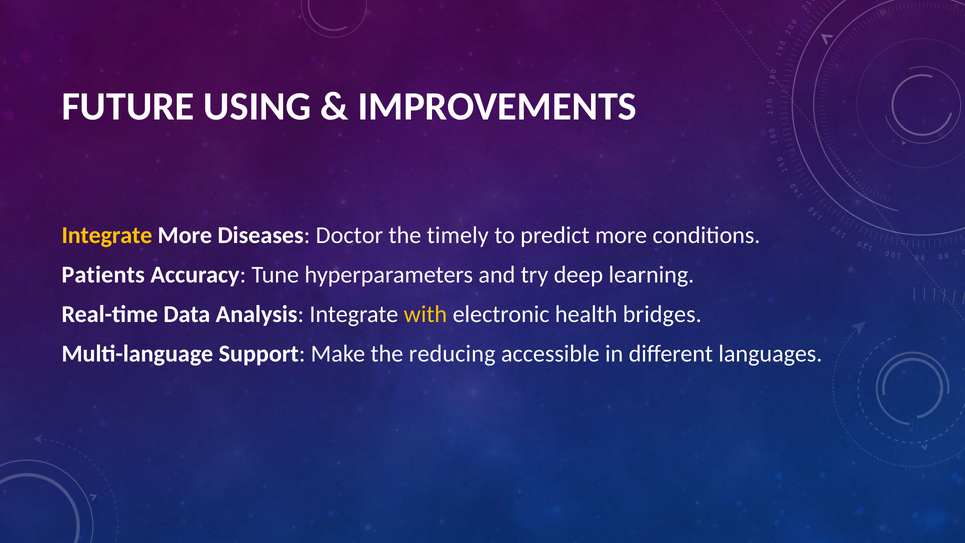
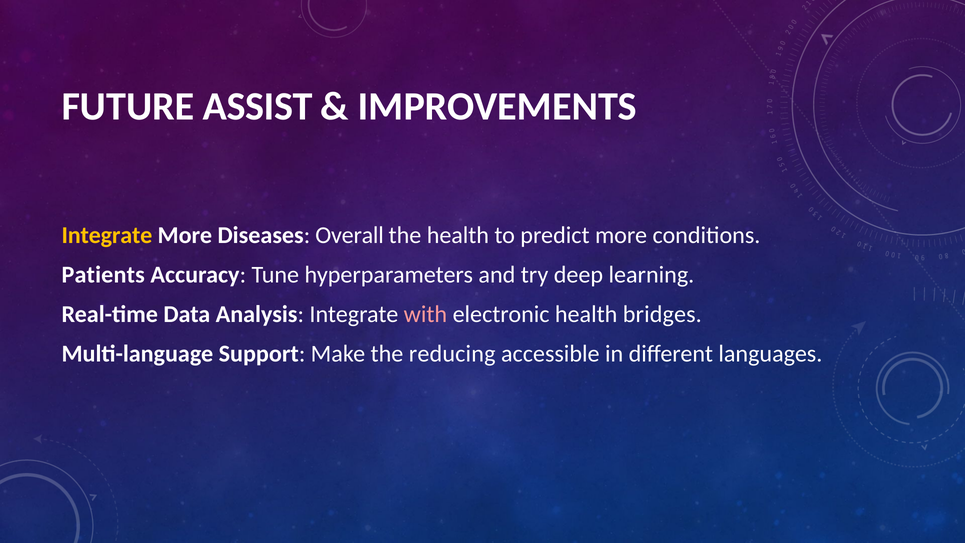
USING: USING -> ASSIST
Doctor: Doctor -> Overall
the timely: timely -> health
with colour: yellow -> pink
